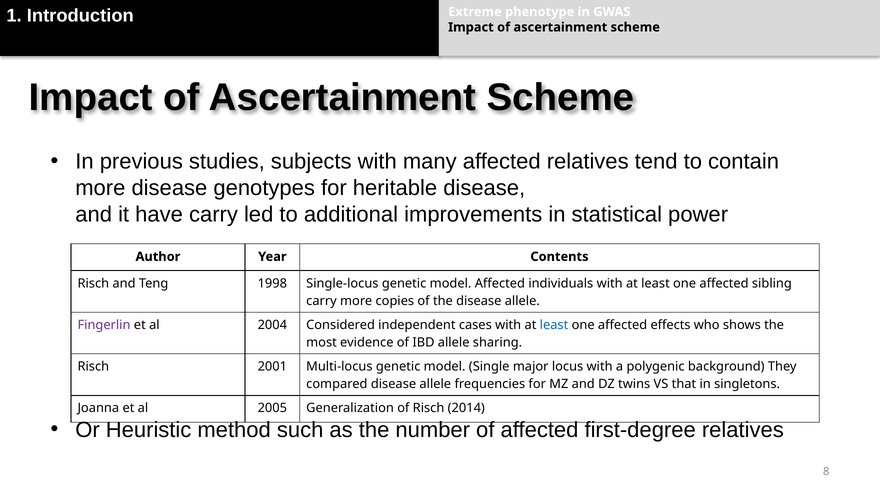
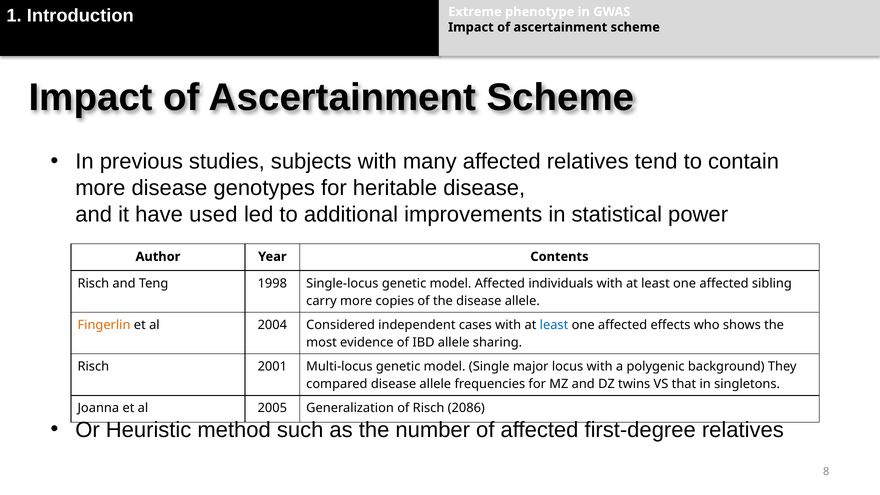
have carry: carry -> used
Fingerlin colour: purple -> orange
2014: 2014 -> 2086
